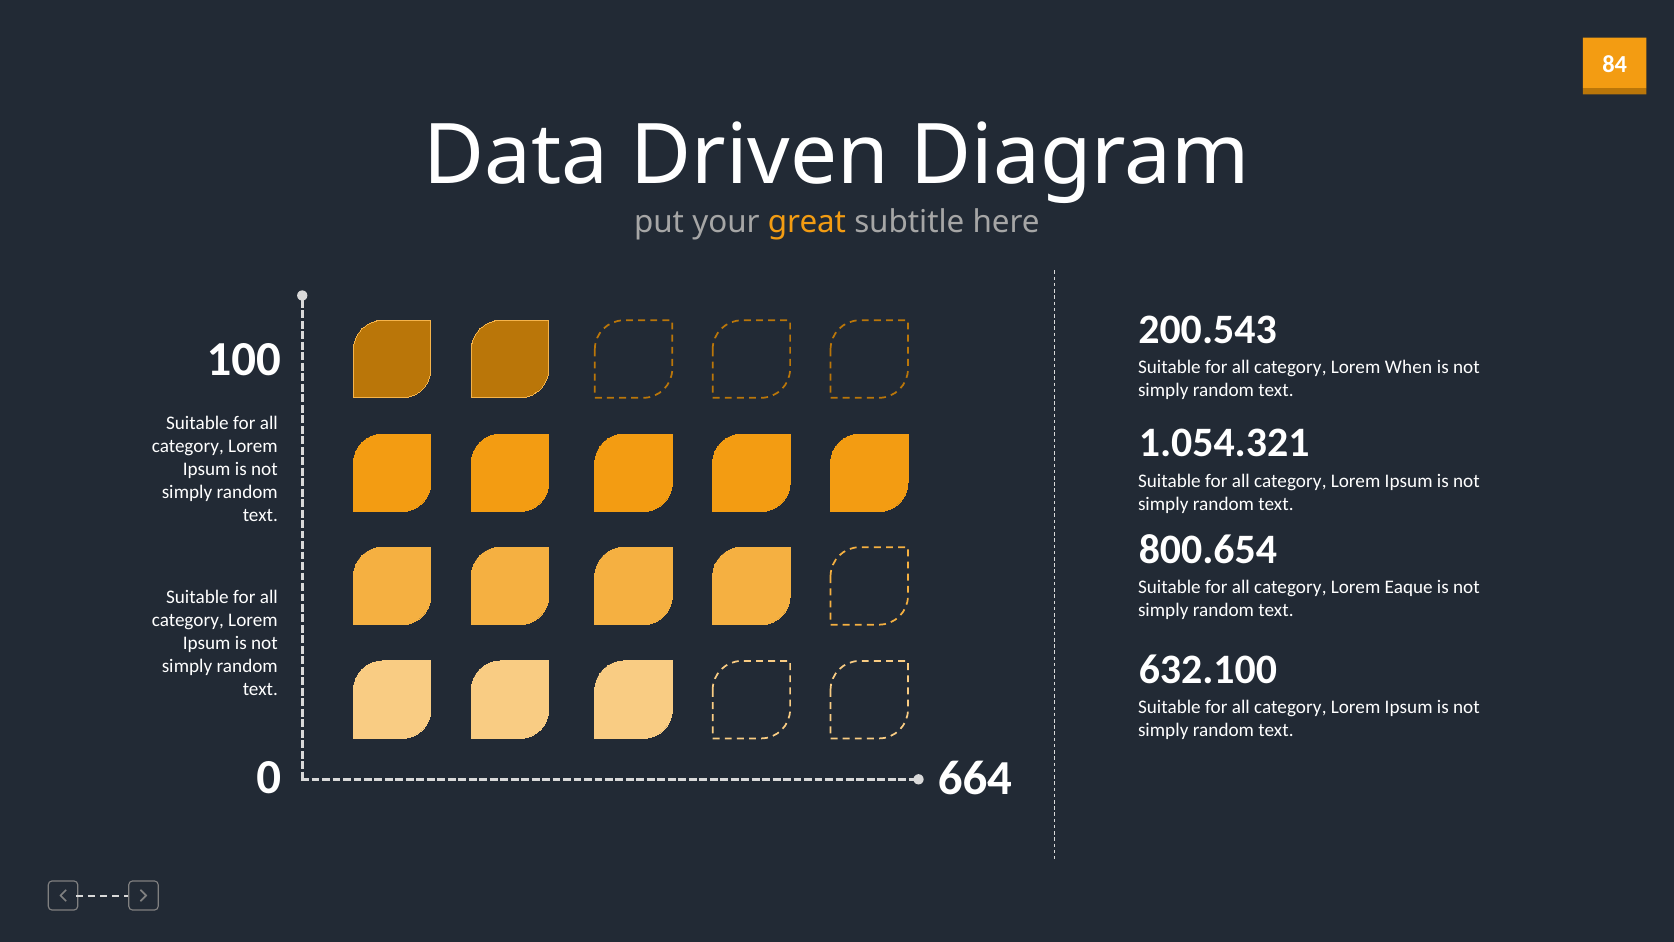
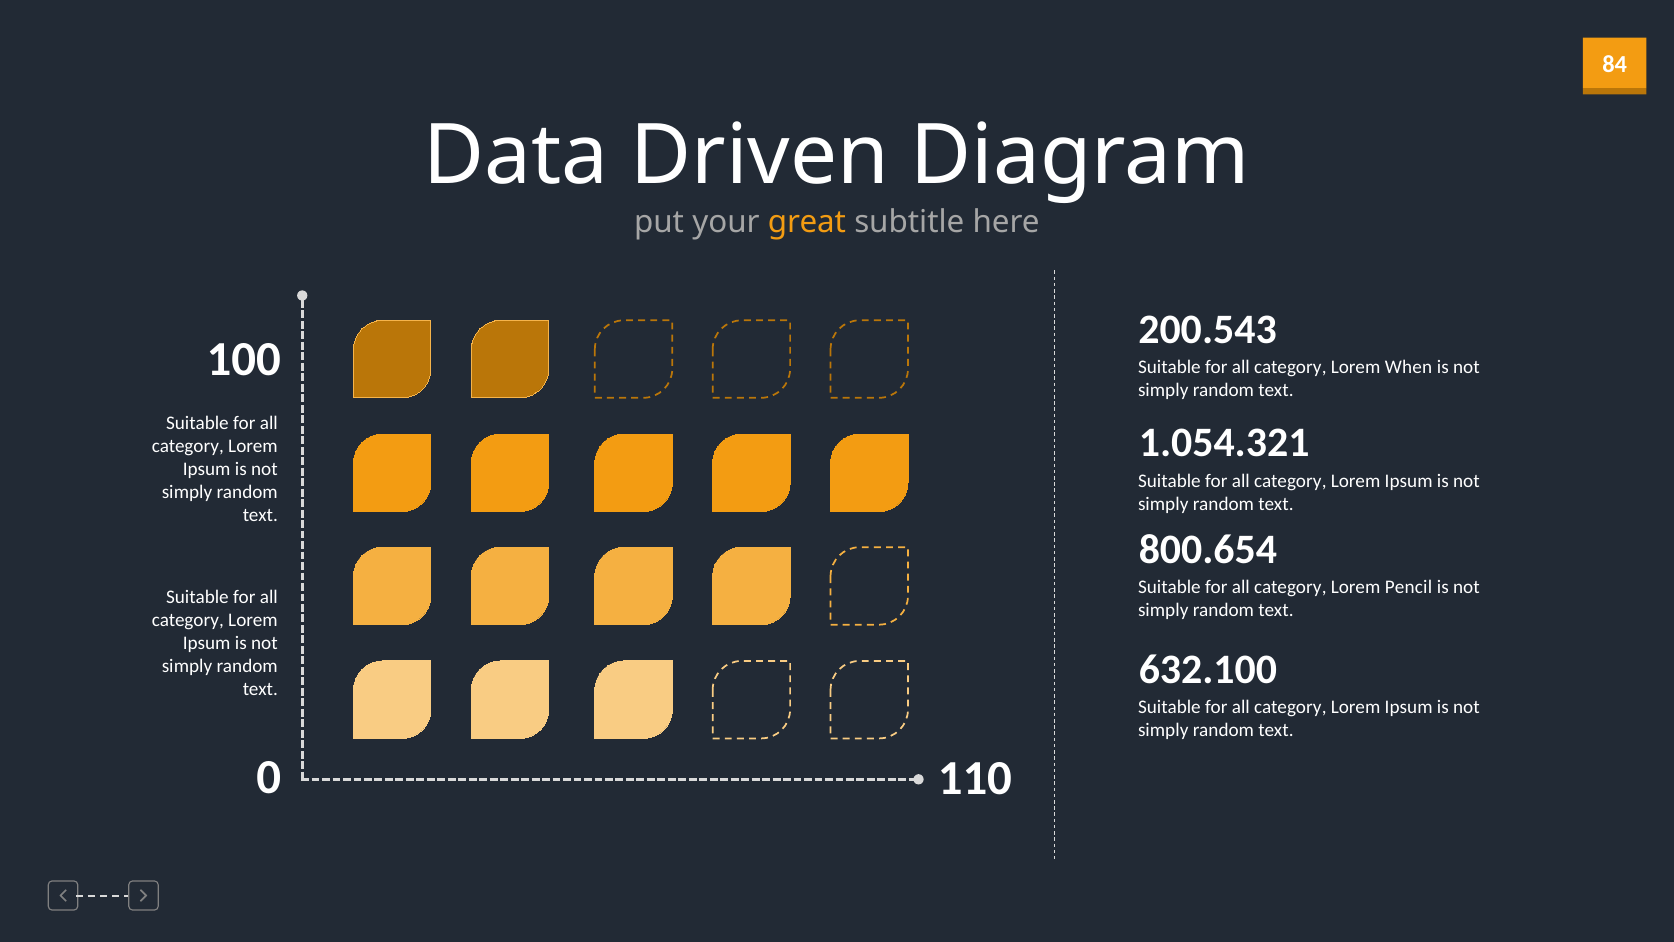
Eaque: Eaque -> Pencil
664: 664 -> 110
